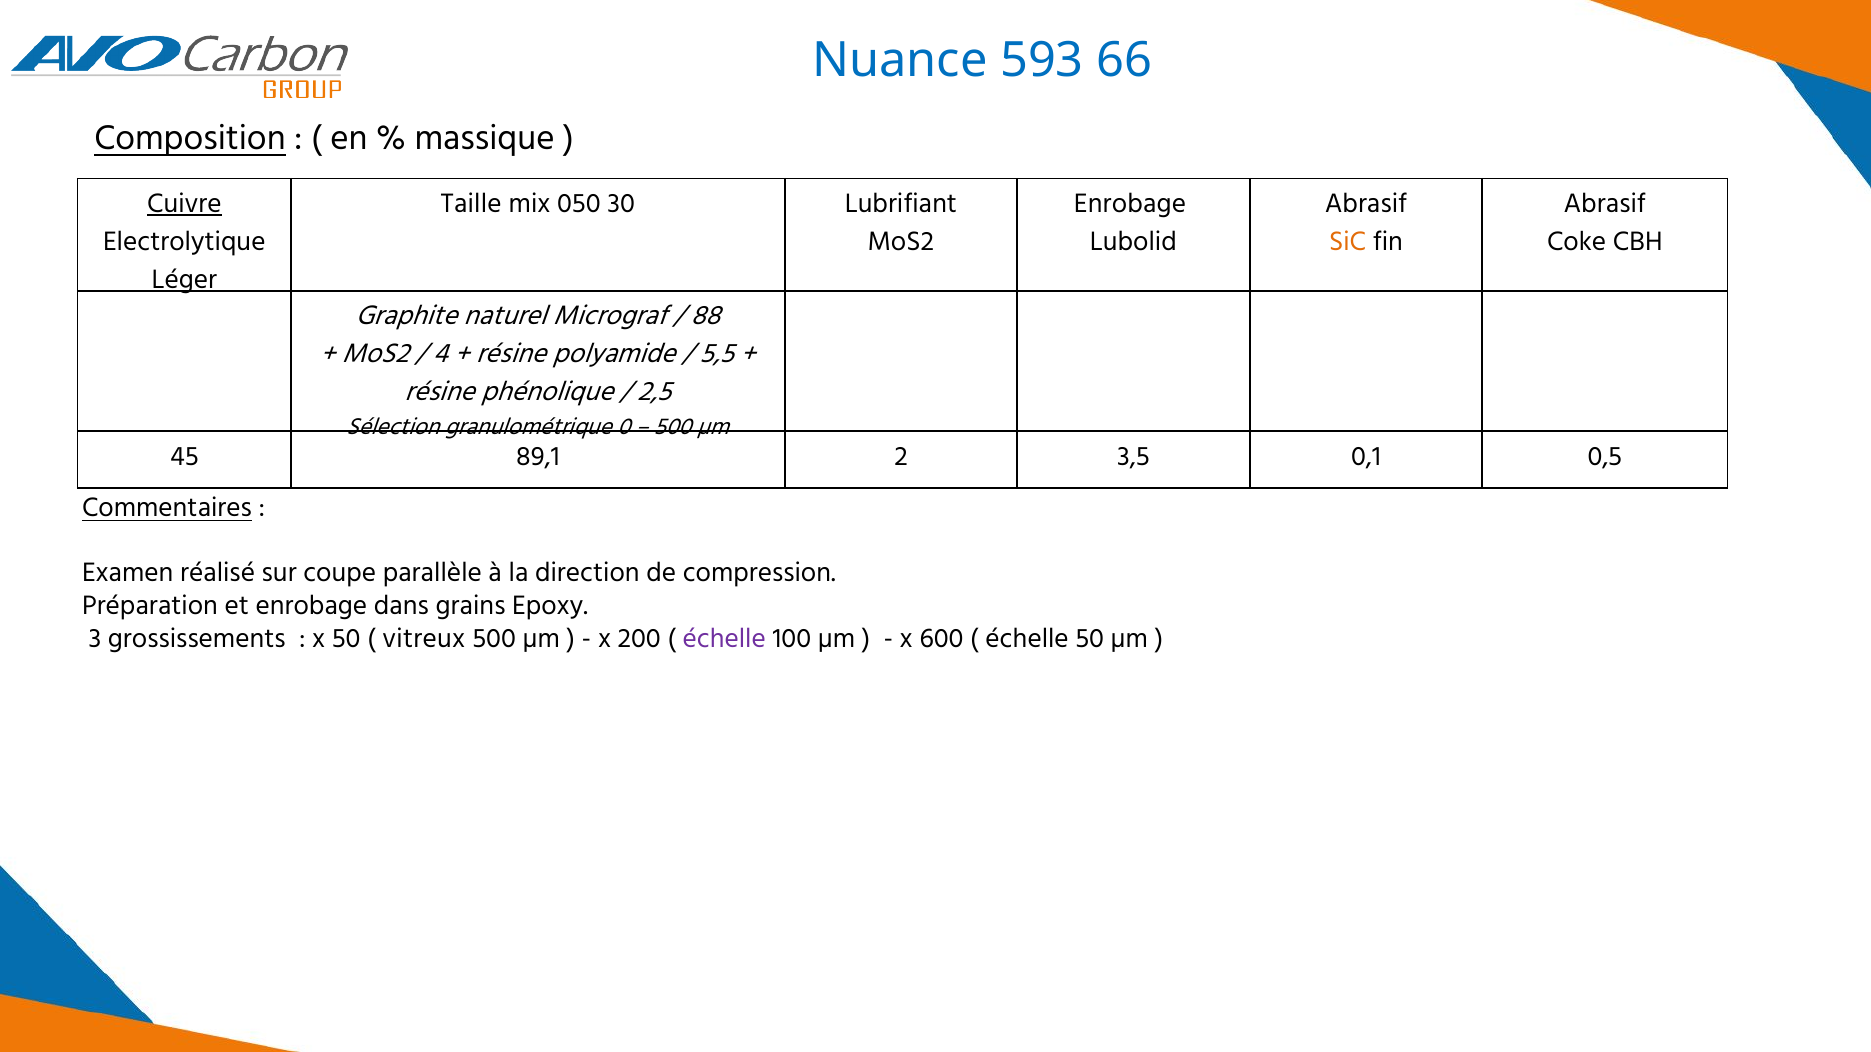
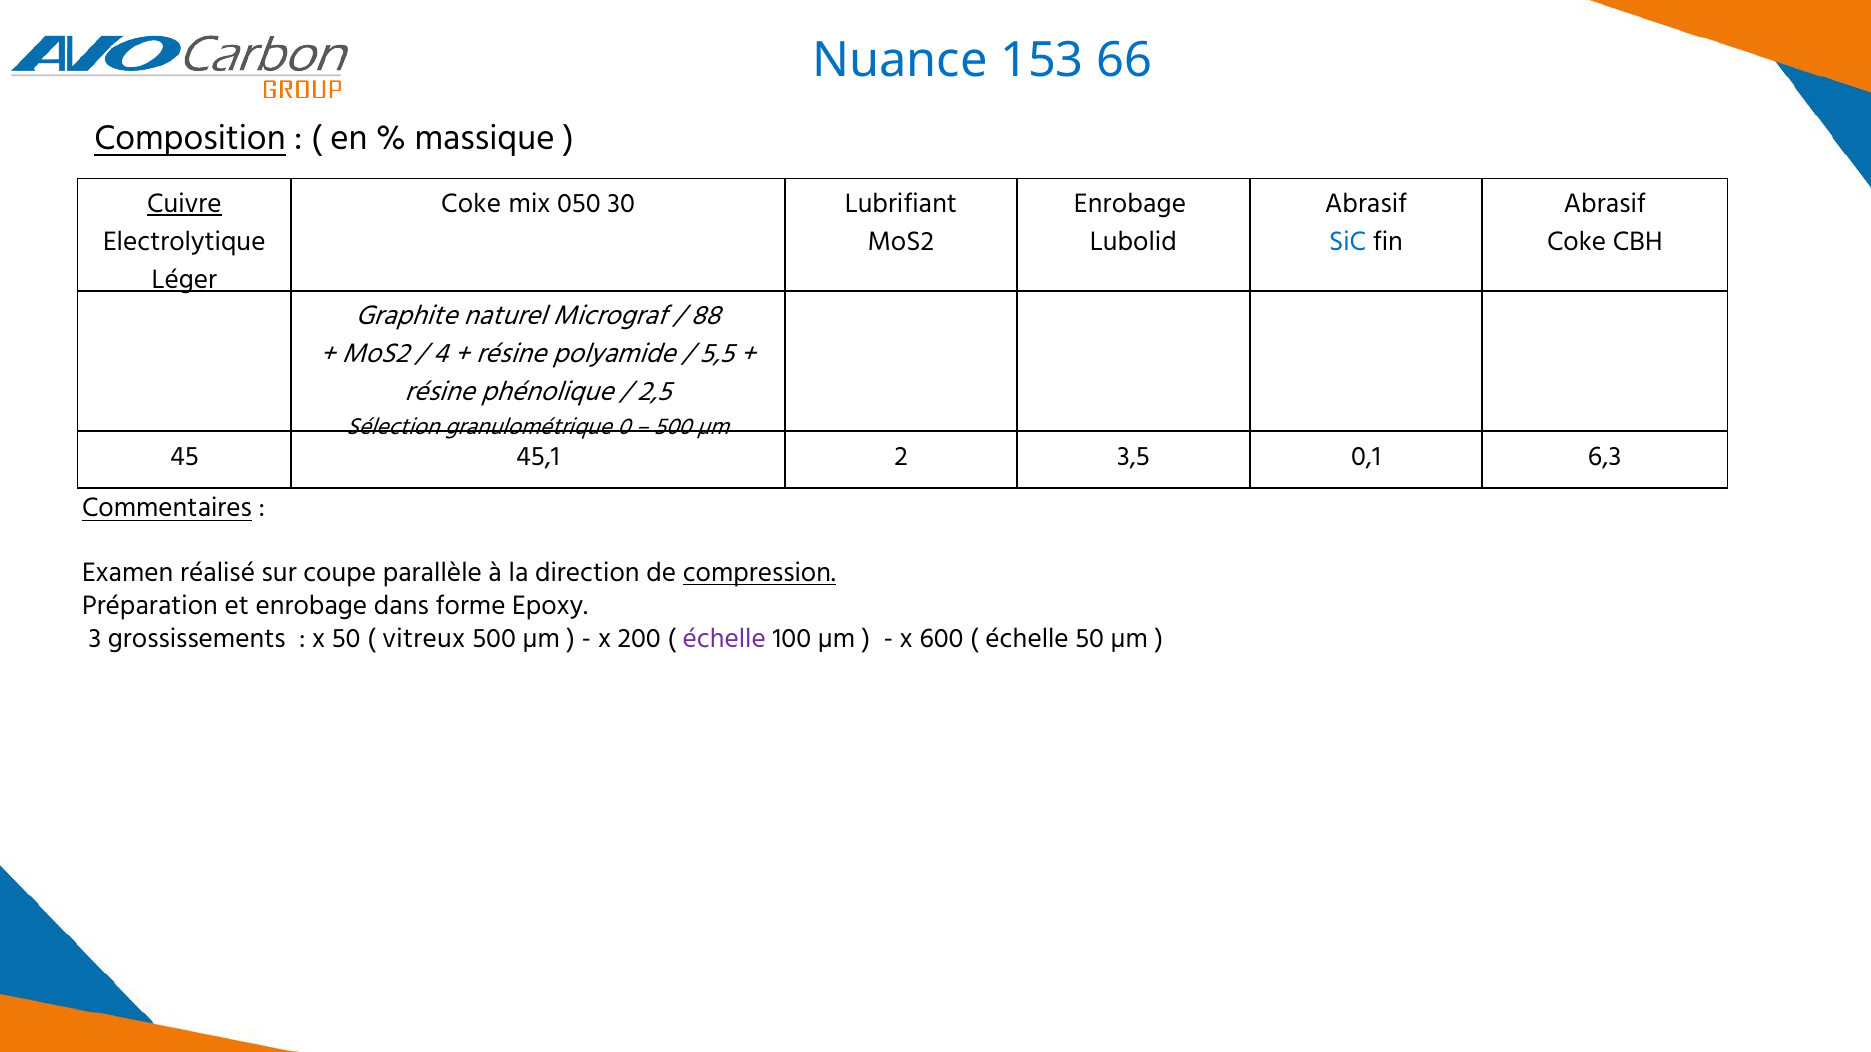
593: 593 -> 153
Taille at (471, 204): Taille -> Coke
SiC colour: orange -> blue
89,1: 89,1 -> 45,1
0,5: 0,5 -> 6,3
compression underline: none -> present
grains: grains -> forme
